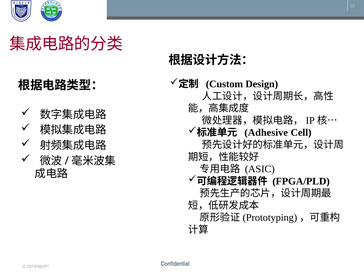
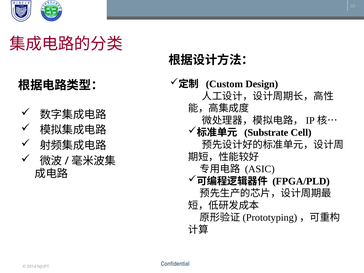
Adhesive: Adhesive -> Substrate
